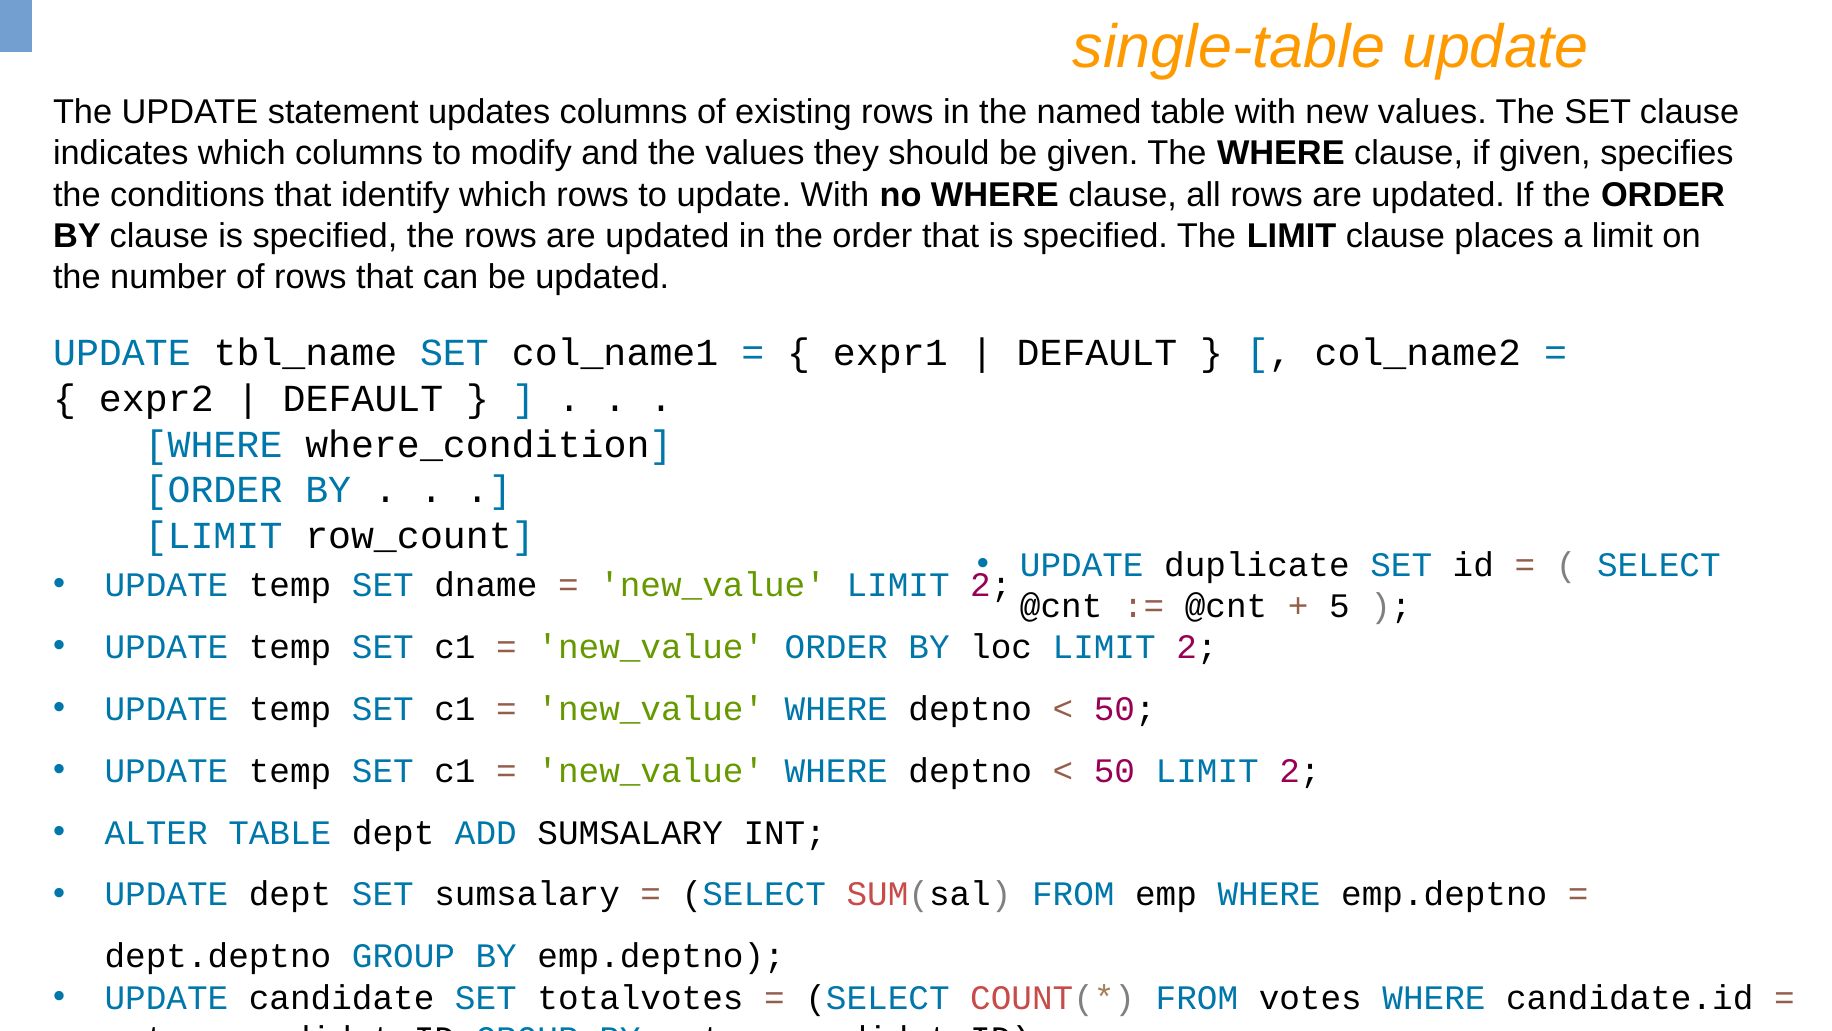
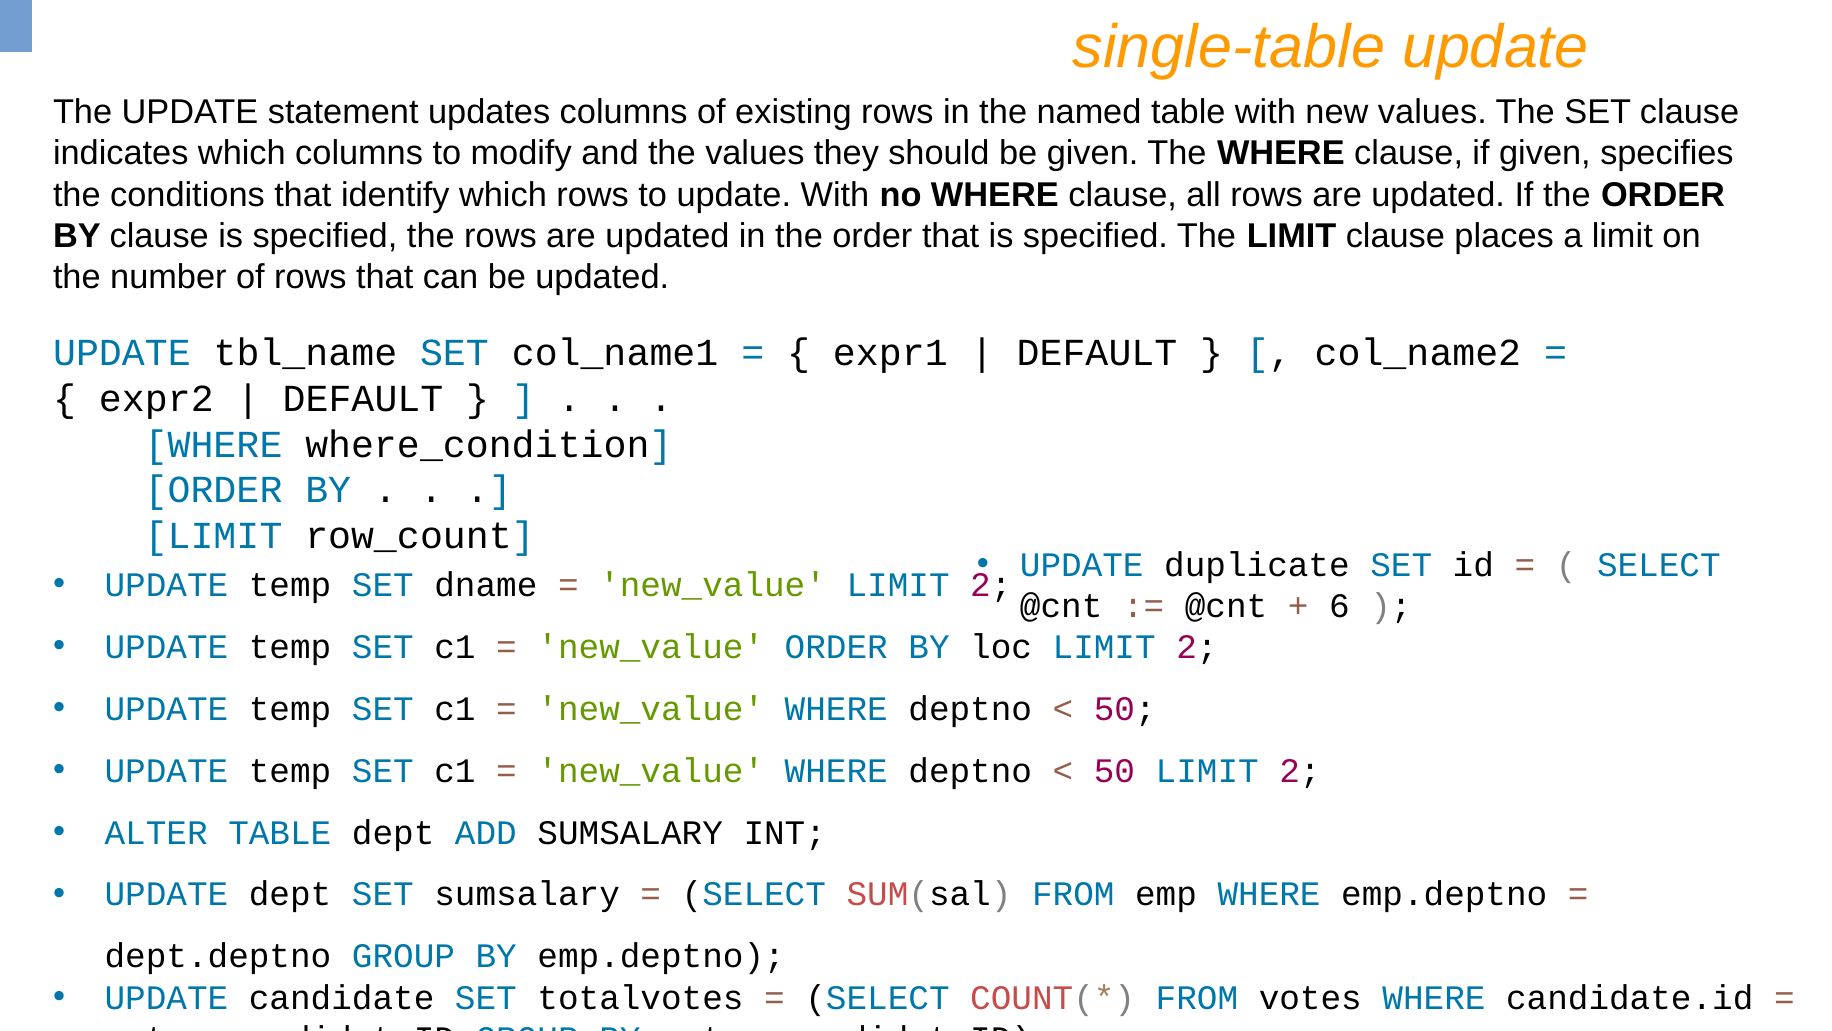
5: 5 -> 6
